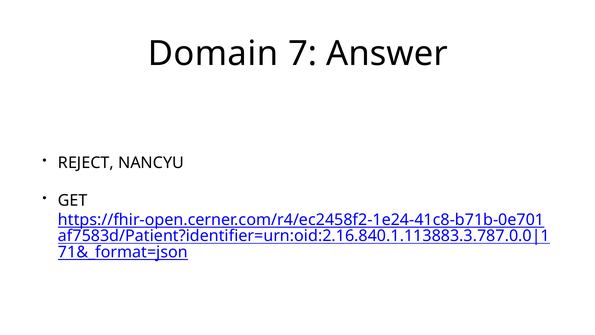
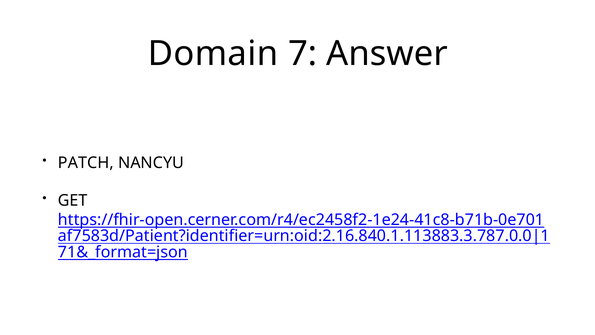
REJECT: REJECT -> PATCH
